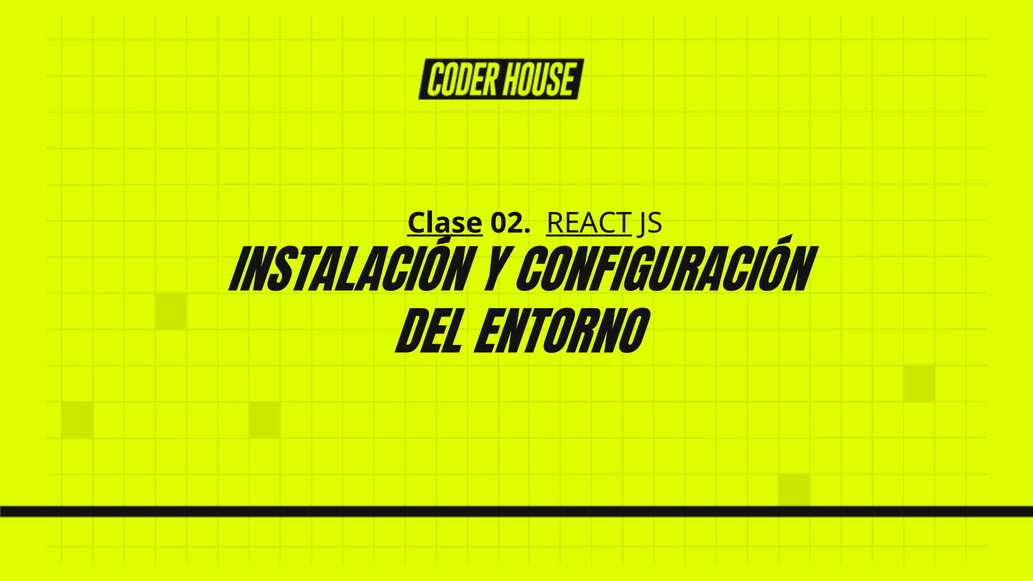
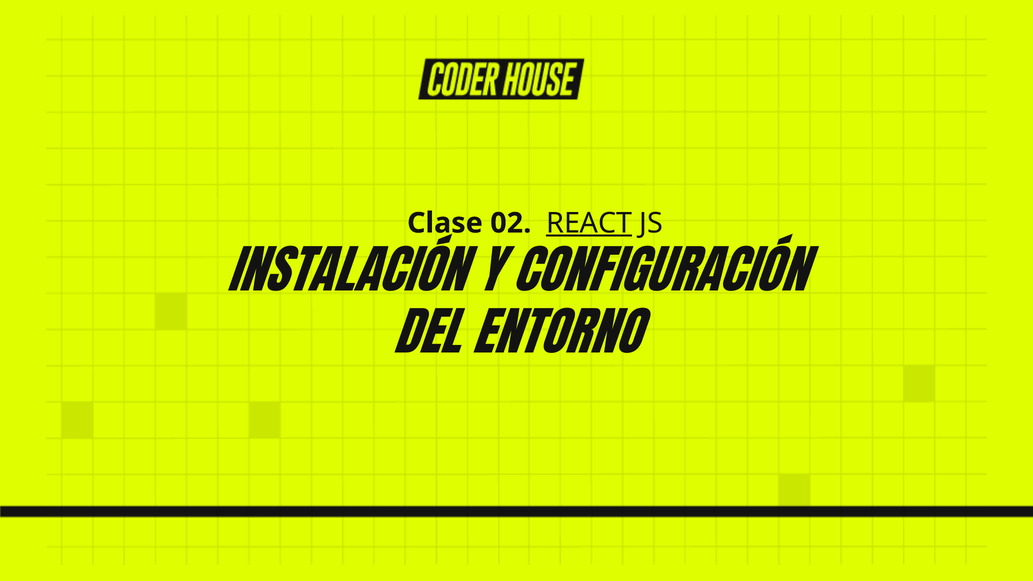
Clase underline: present -> none
